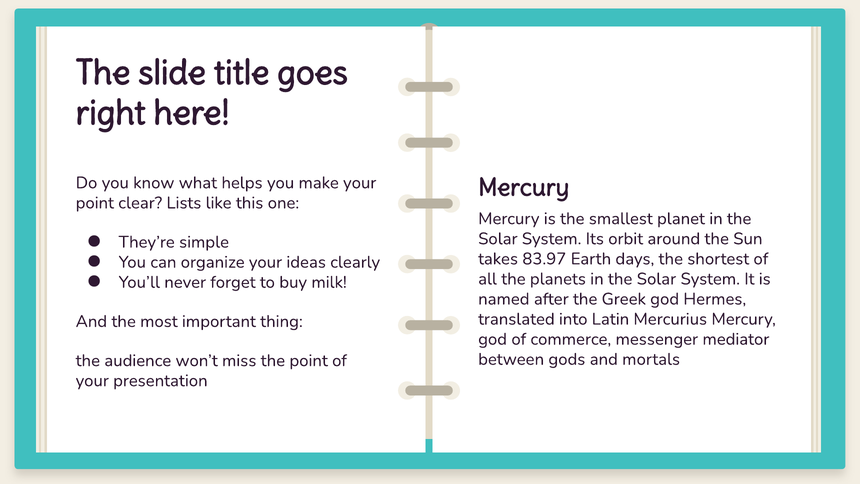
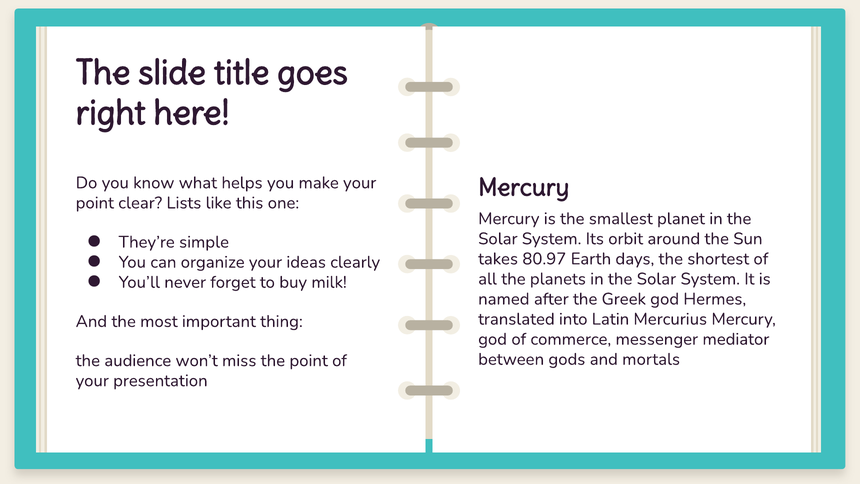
83.97: 83.97 -> 80.97
